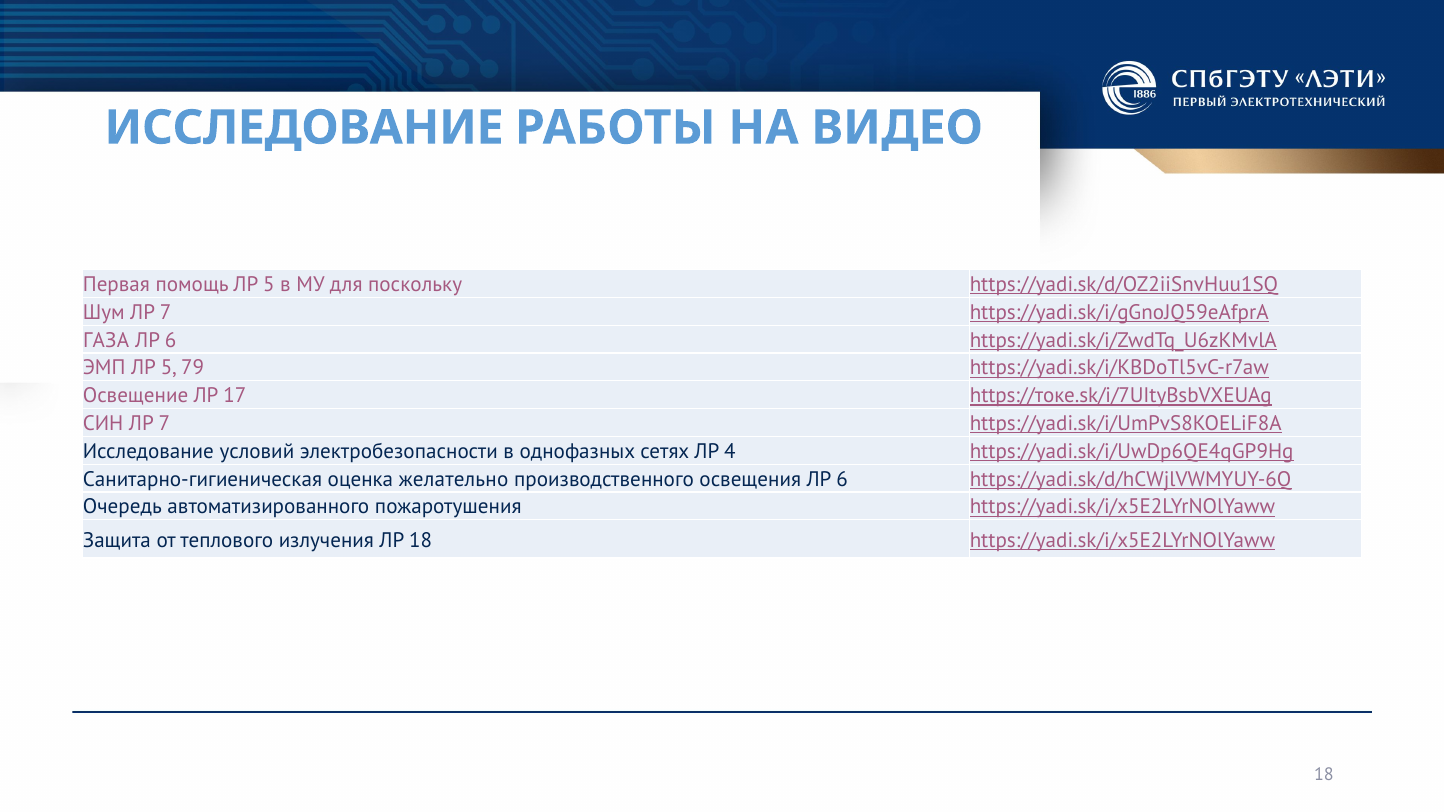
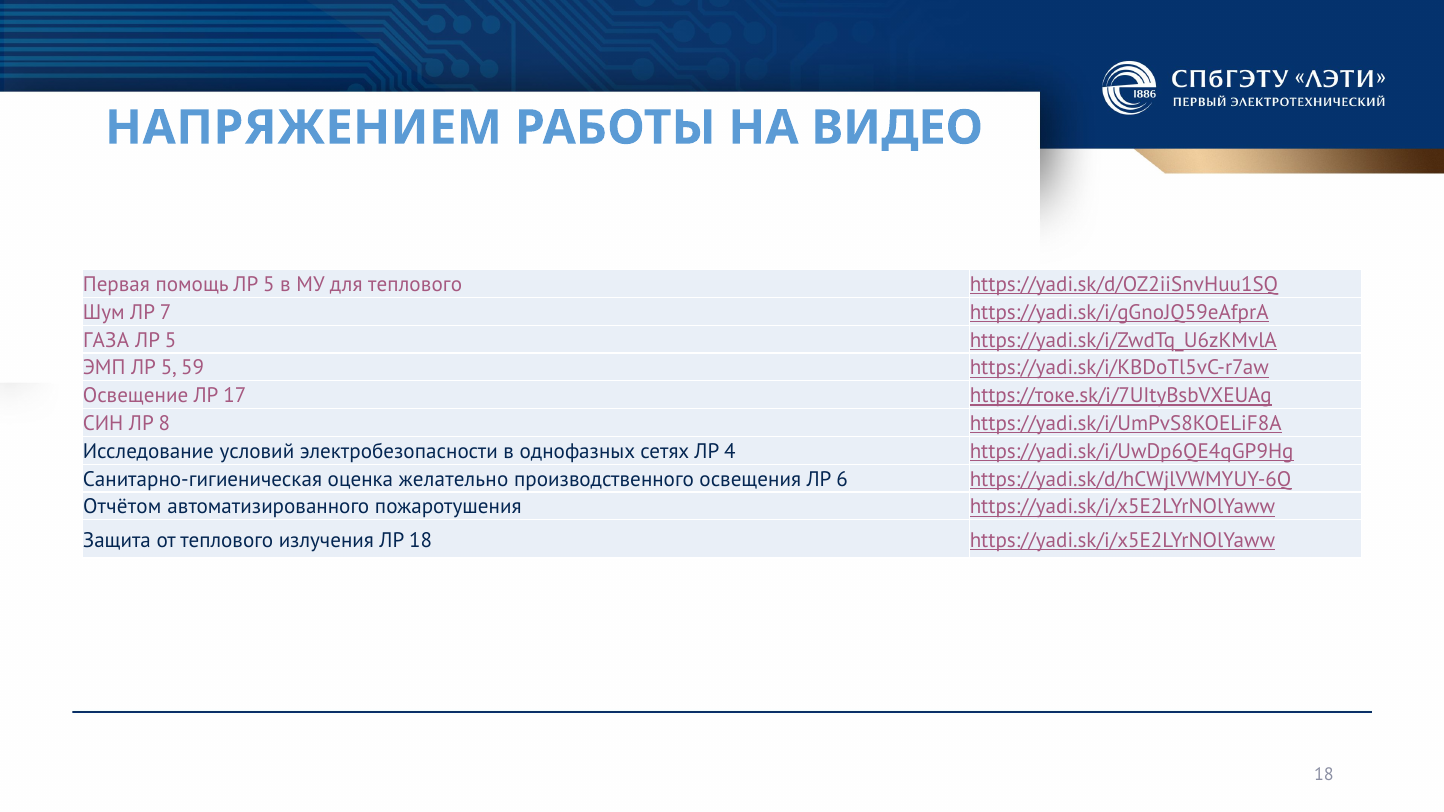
ИССЛЕДОВАНИЕ at (304, 128): ИССЛЕДОВАНИЕ -> НАПРЯЖЕНИЕМ
для поскольку: поскольку -> теплового
6 at (171, 340): 6 -> 5
79: 79 -> 59
СИН ЛР 7: 7 -> 8
Очередь: Очередь -> Отчётом
